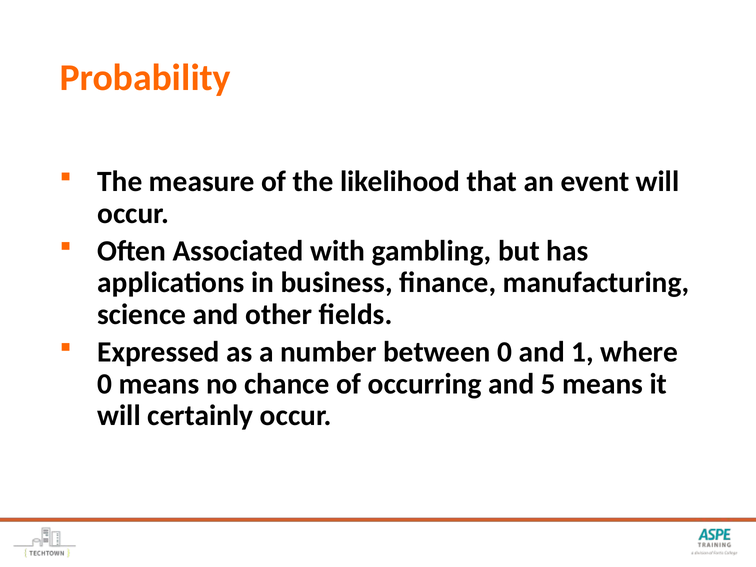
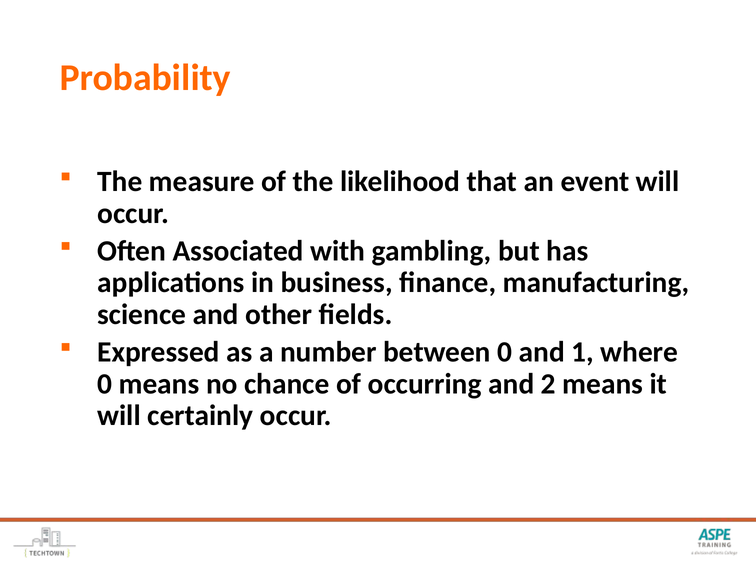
5: 5 -> 2
